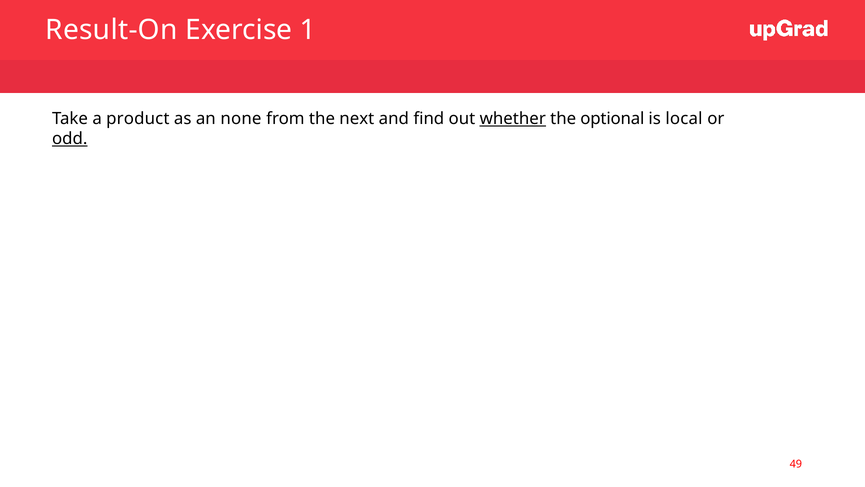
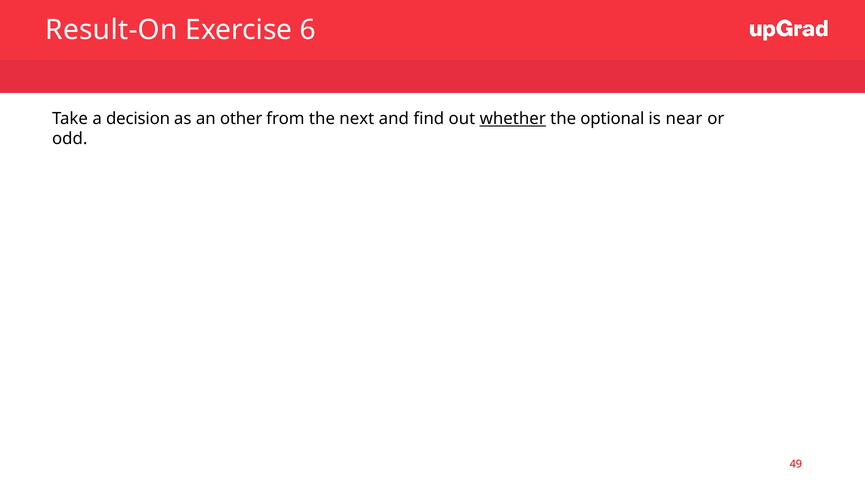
1: 1 -> 6
product: product -> decision
none: none -> other
local: local -> near
odd underline: present -> none
